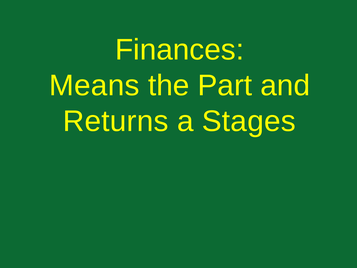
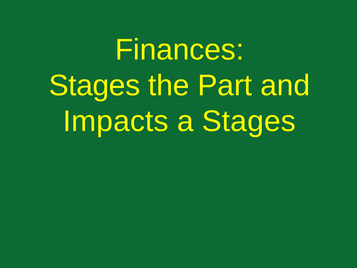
Means at (94, 86): Means -> Stages
Returns: Returns -> Impacts
